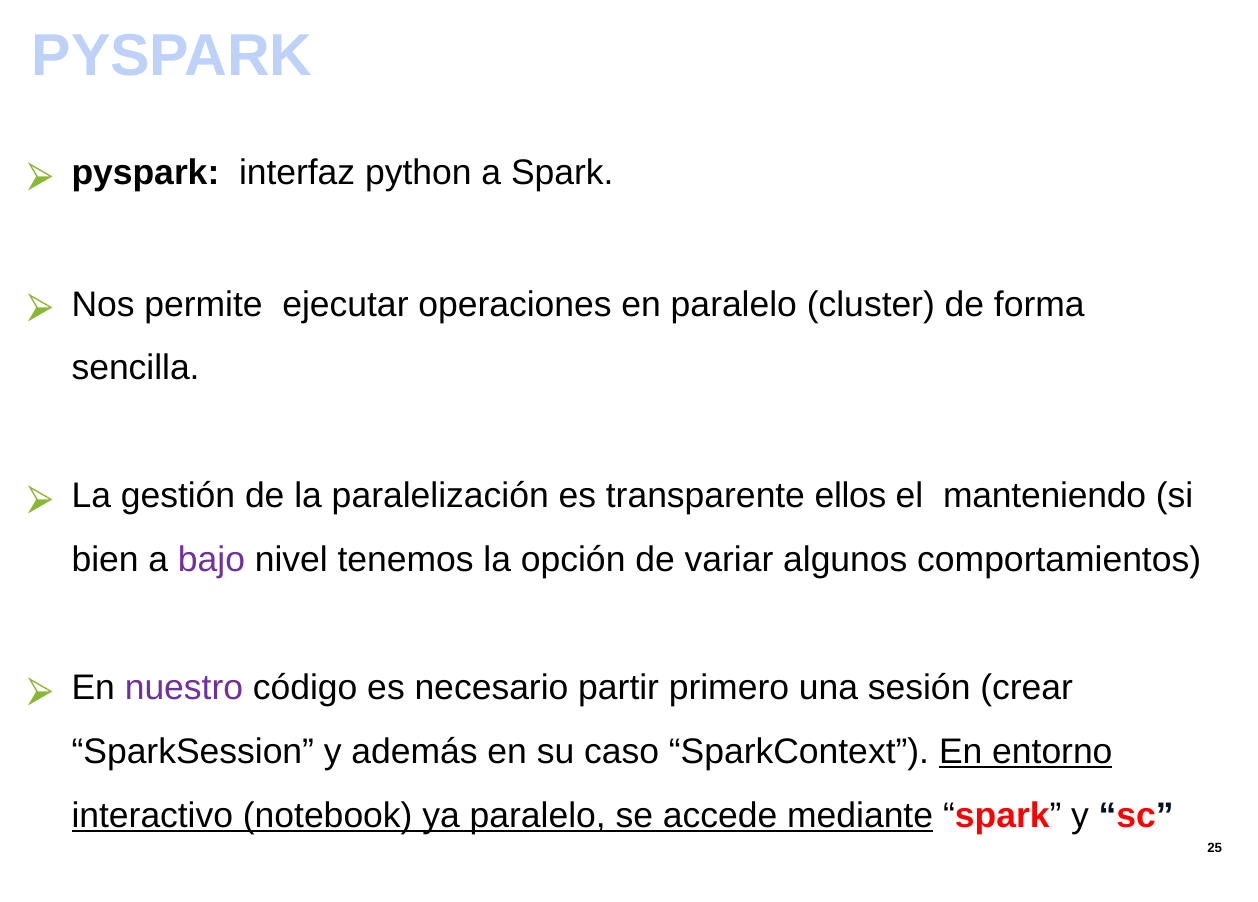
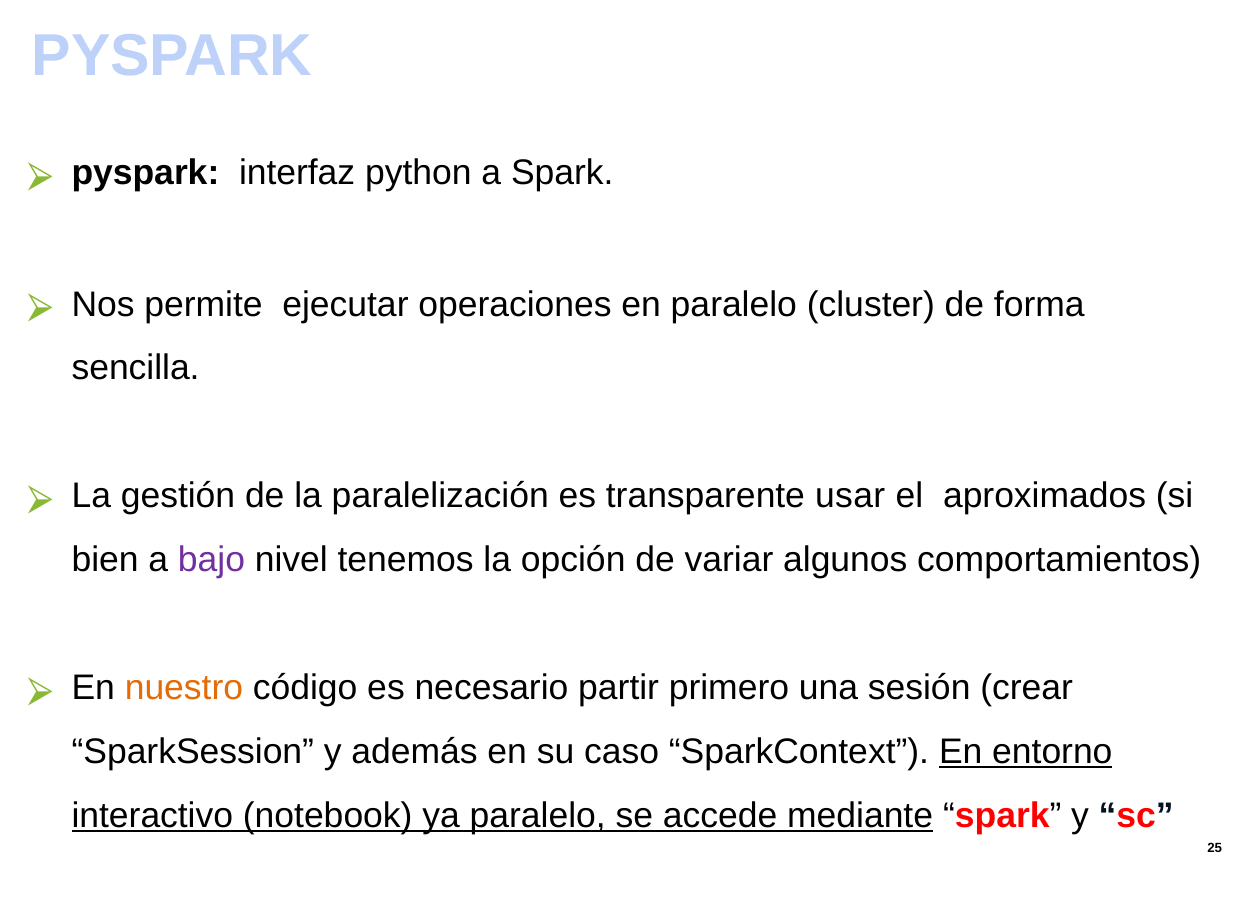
ellos: ellos -> usar
manteniendo: manteniendo -> aproximados
nuestro colour: purple -> orange
